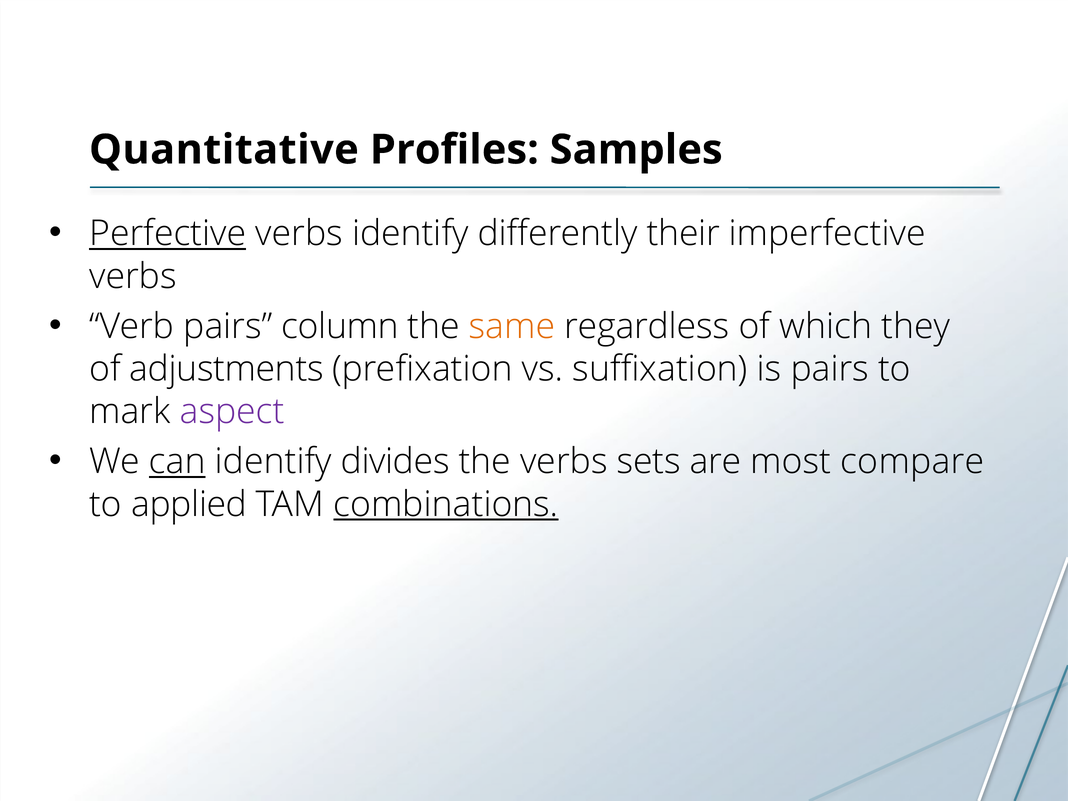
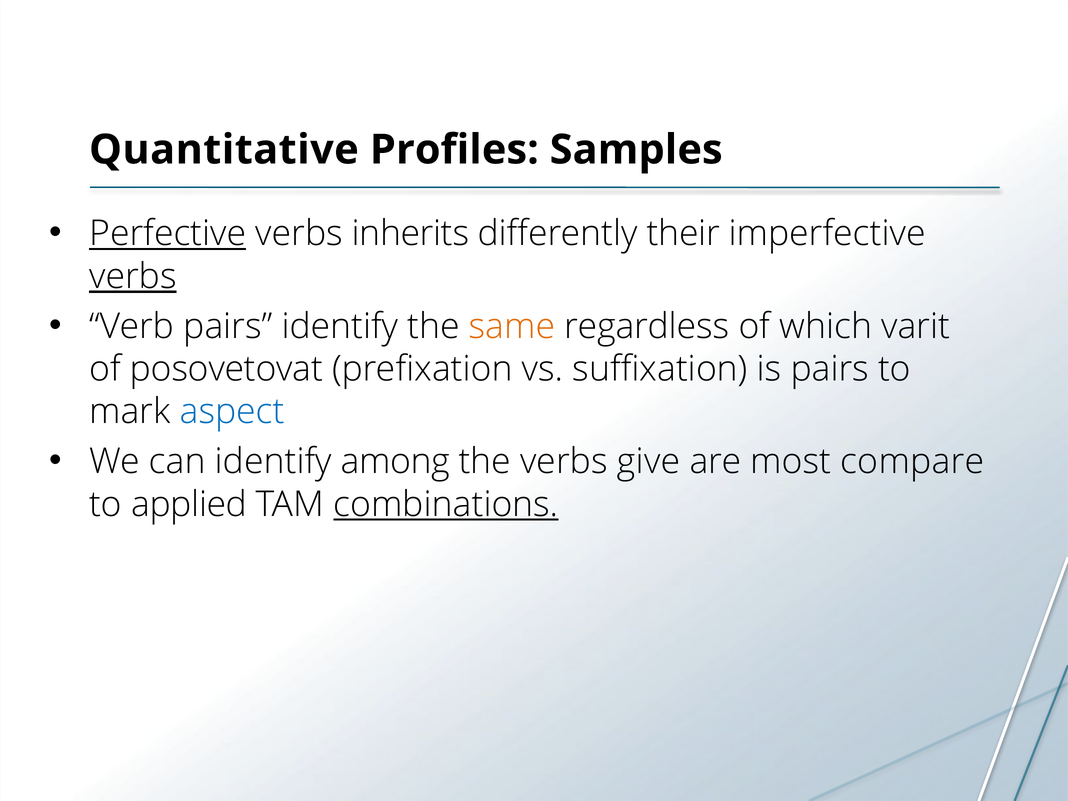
verbs identify: identify -> inherits
verbs at (133, 276) underline: none -> present
pairs column: column -> identify
they: they -> varit
adjustments: adjustments -> posovetovat
aspect colour: purple -> blue
can underline: present -> none
divides: divides -> among
sets: sets -> give
